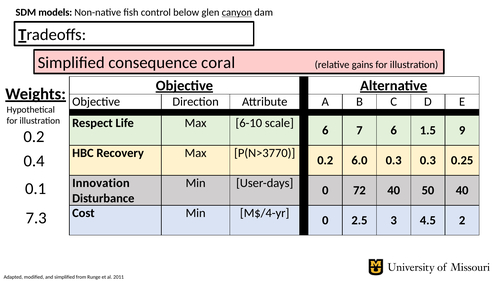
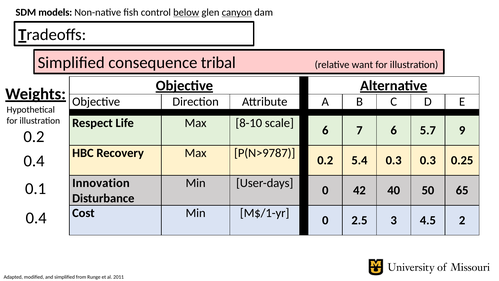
below underline: none -> present
coral: coral -> tribal
gains: gains -> want
6-10: 6-10 -> 8-10
1.5: 1.5 -> 5.7
P(N>3770: P(N>3770 -> P(N>9787
6.0: 6.0 -> 5.4
72: 72 -> 42
50 40: 40 -> 65
M$/4-yr: M$/4-yr -> M$/1-yr
7.3 at (36, 218): 7.3 -> 0.4
